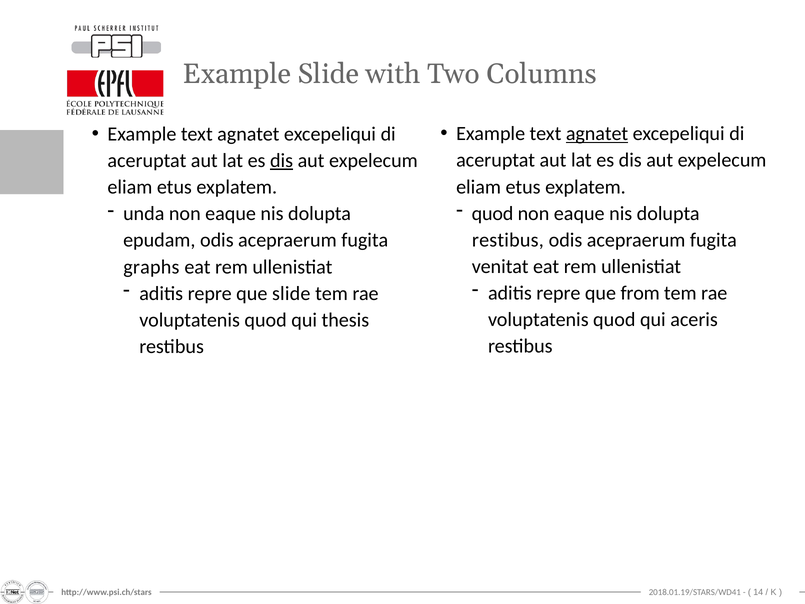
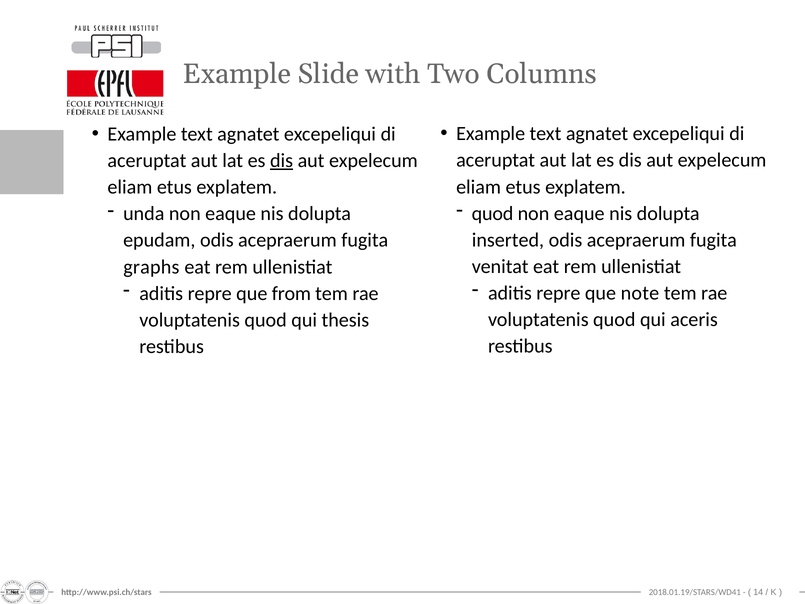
agnatet at (597, 134) underline: present -> none
restibus at (508, 240): restibus -> inserted
from: from -> note
que slide: slide -> from
